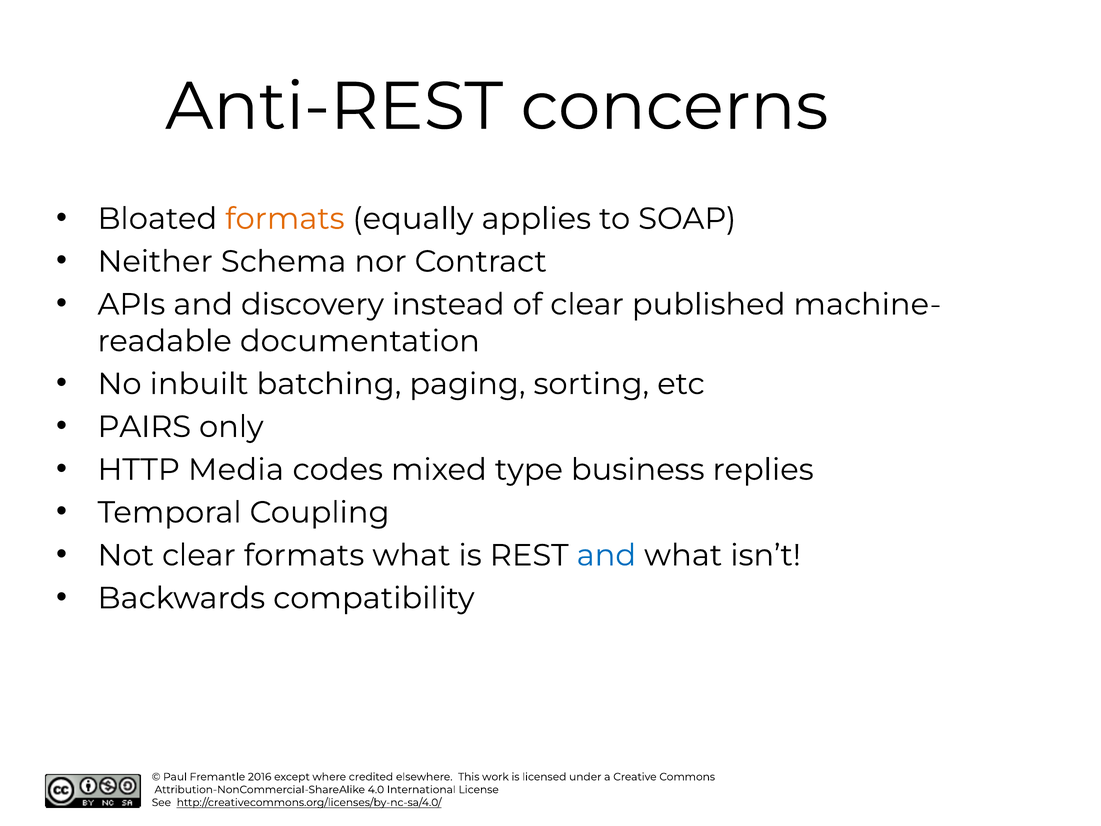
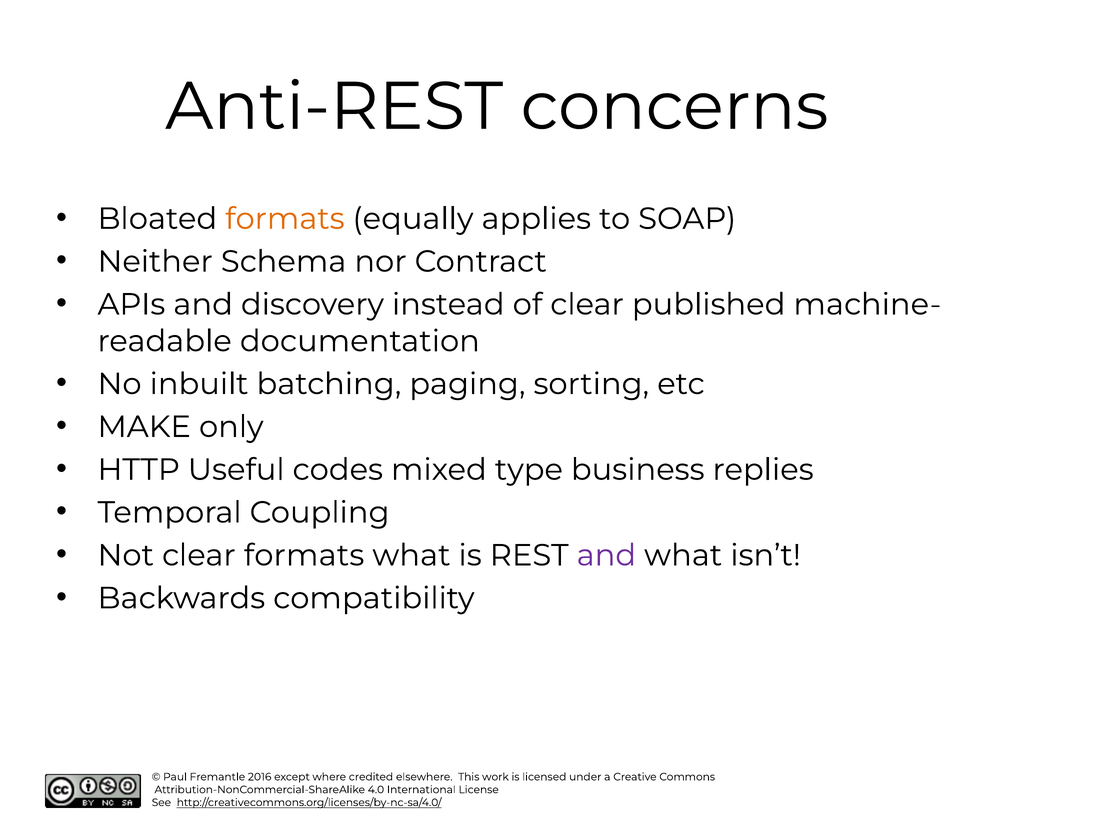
PAIRS: PAIRS -> MAKE
Media: Media -> Useful
and at (606, 555) colour: blue -> purple
